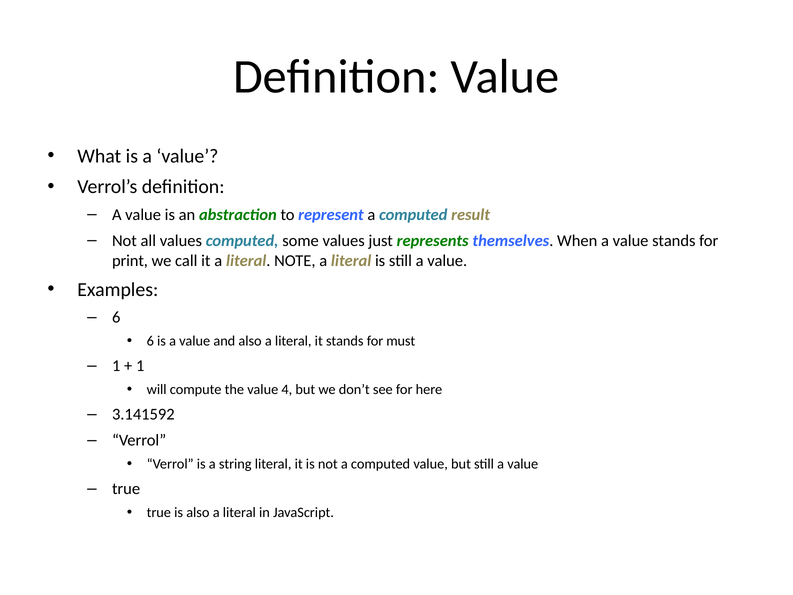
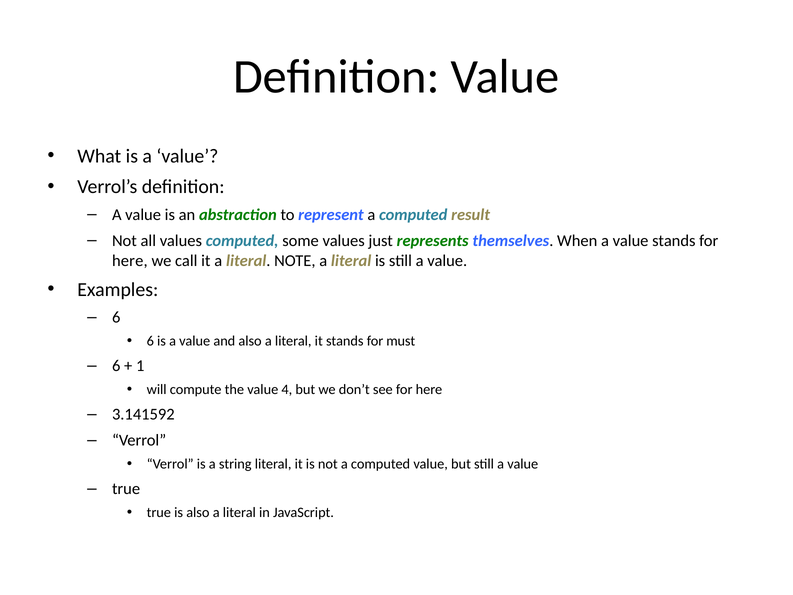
print at (130, 260): print -> here
1 at (116, 366): 1 -> 6
